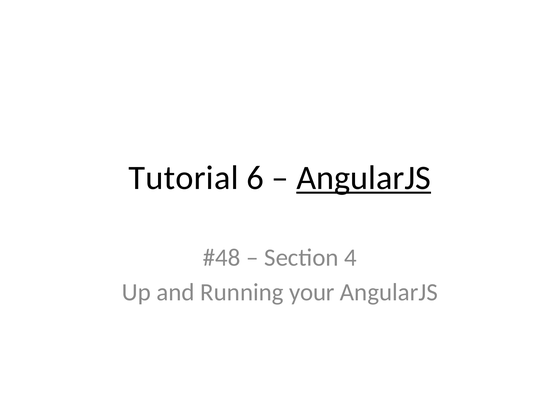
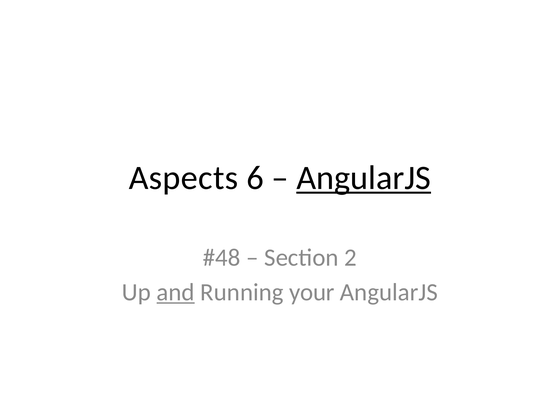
Tutorial: Tutorial -> Aspects
4: 4 -> 2
and underline: none -> present
